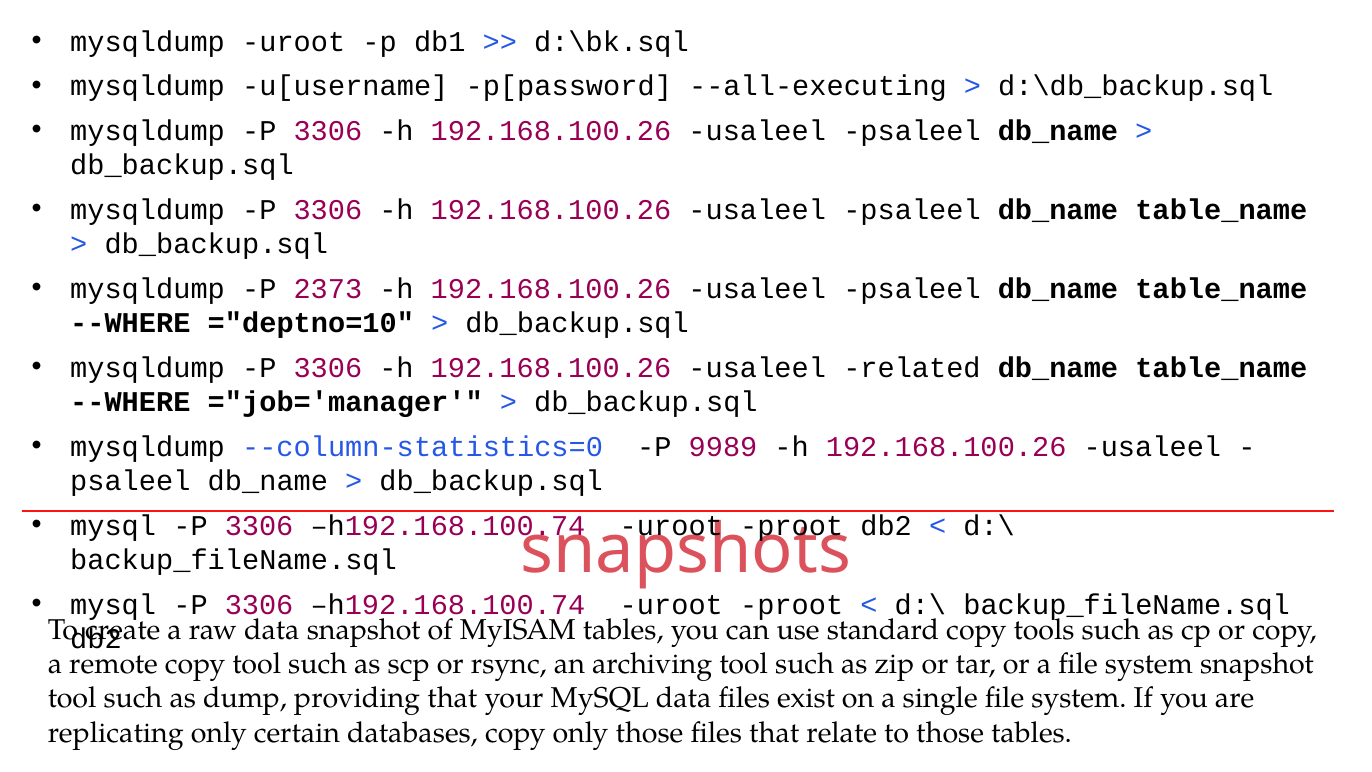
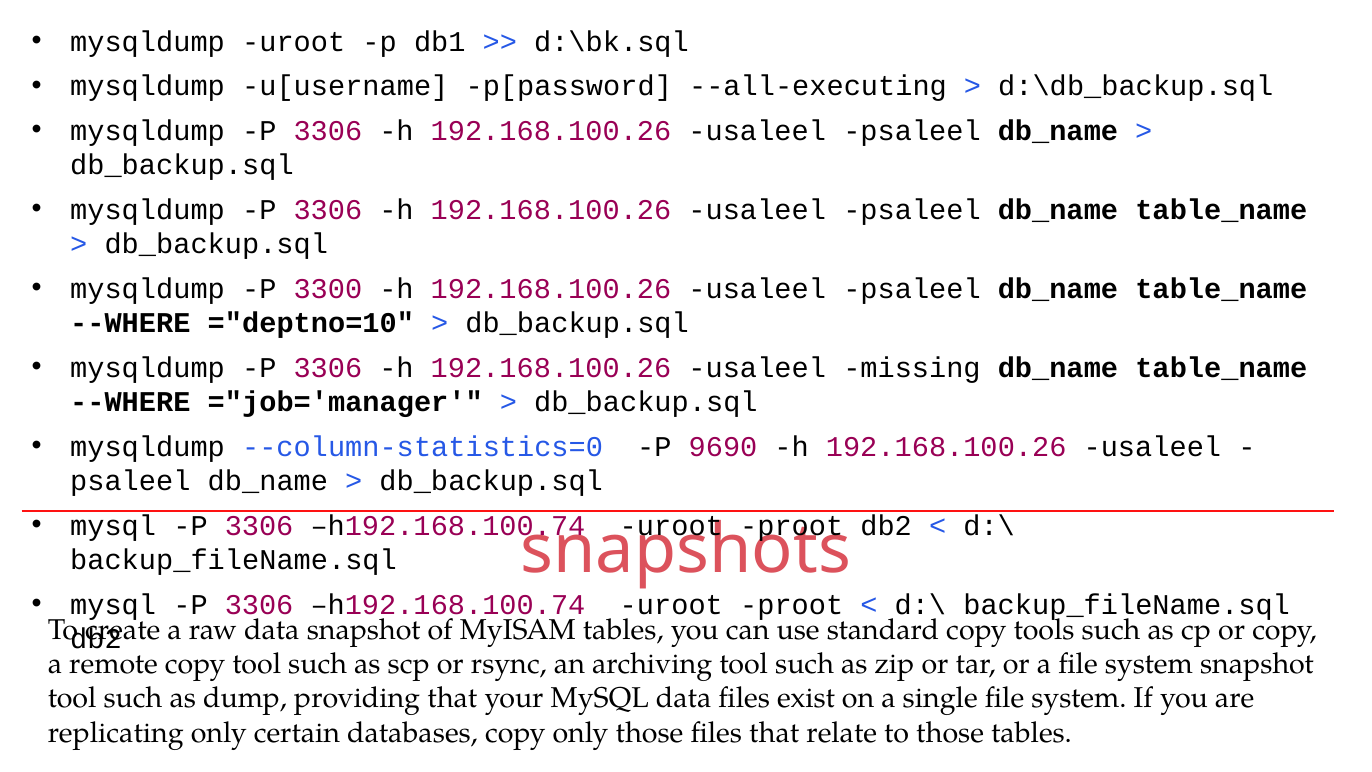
2373: 2373 -> 3300
related: related -> missing
9989: 9989 -> 9690
